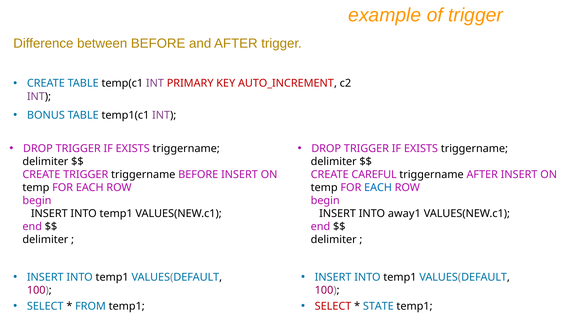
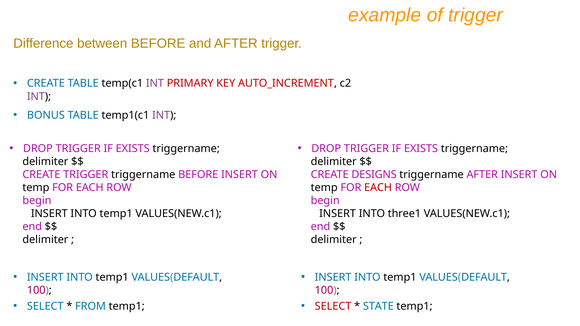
CAREFUL: CAREFUL -> DESIGNS
EACH at (378, 188) colour: blue -> red
away1: away1 -> three1
